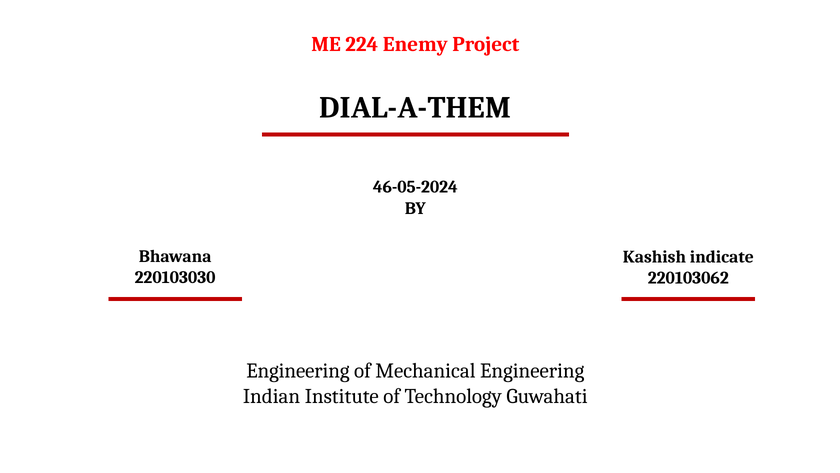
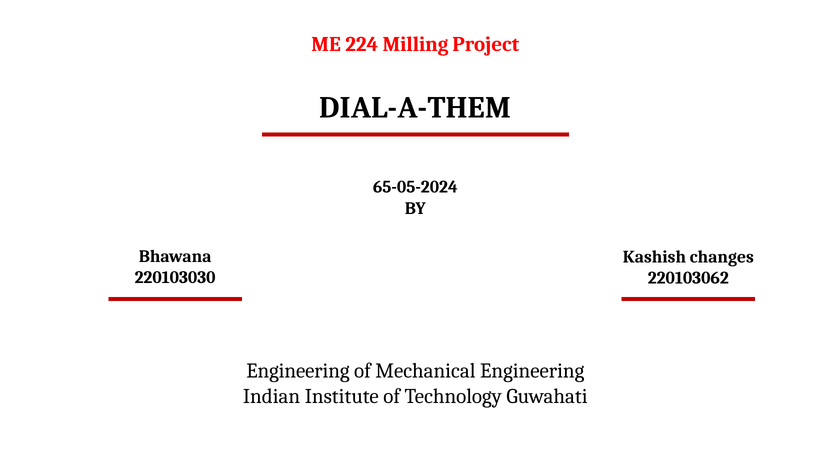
Enemy: Enemy -> Milling
46-05-2024: 46-05-2024 -> 65-05-2024
indicate: indicate -> changes
